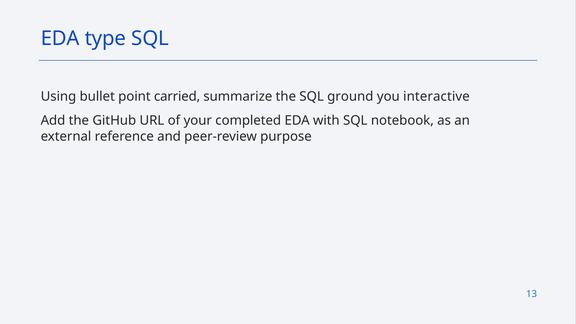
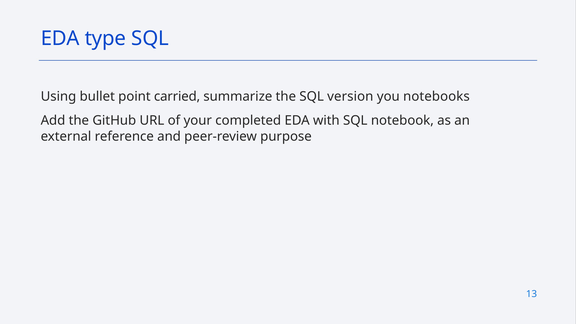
ground: ground -> version
interactive: interactive -> notebooks
